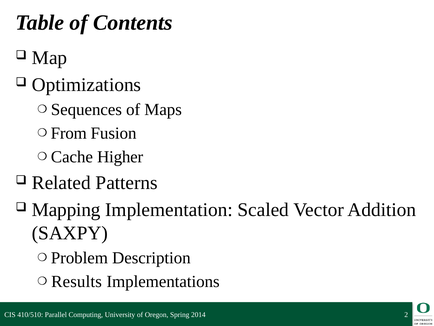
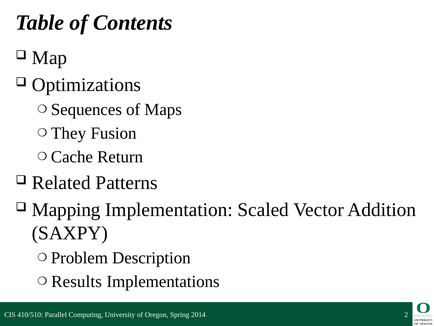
From: From -> They
Higher: Higher -> Return
